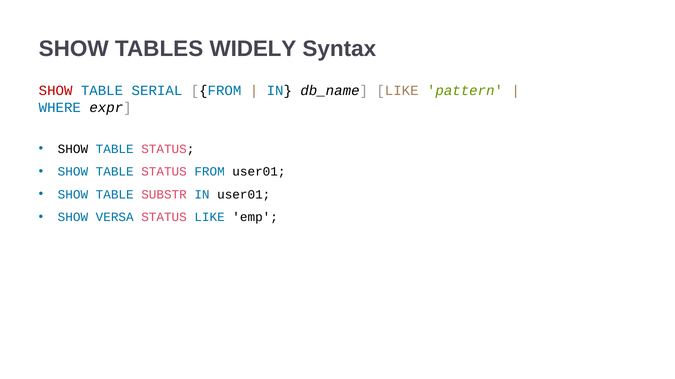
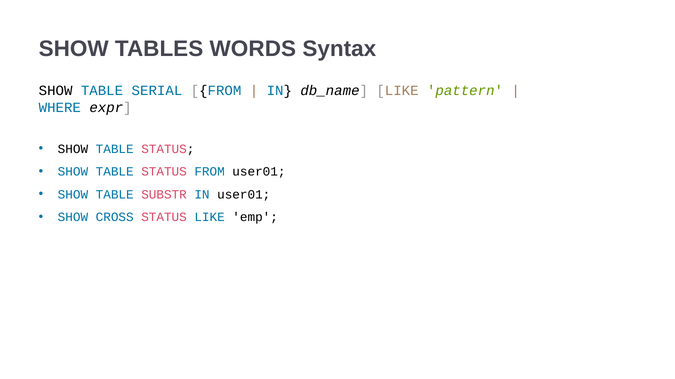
WIDELY: WIDELY -> WORDS
SHOW at (56, 91) colour: red -> black
VERSA: VERSA -> CROSS
